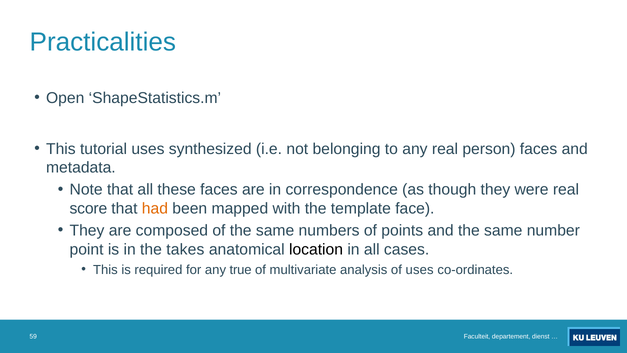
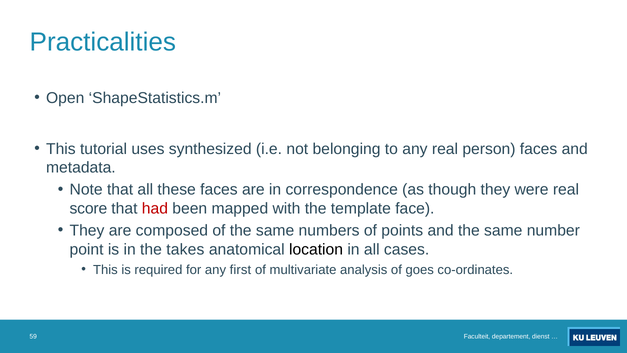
had colour: orange -> red
true: true -> first
of uses: uses -> goes
